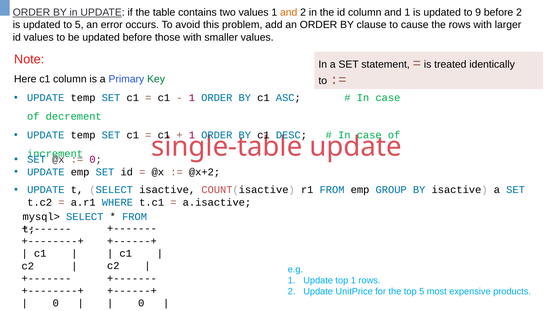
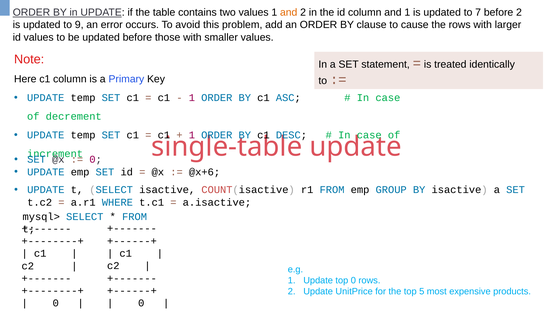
9: 9 -> 7
to 5: 5 -> 9
Key colour: green -> black
@x+2: @x+2 -> @x+6
top 1: 1 -> 0
